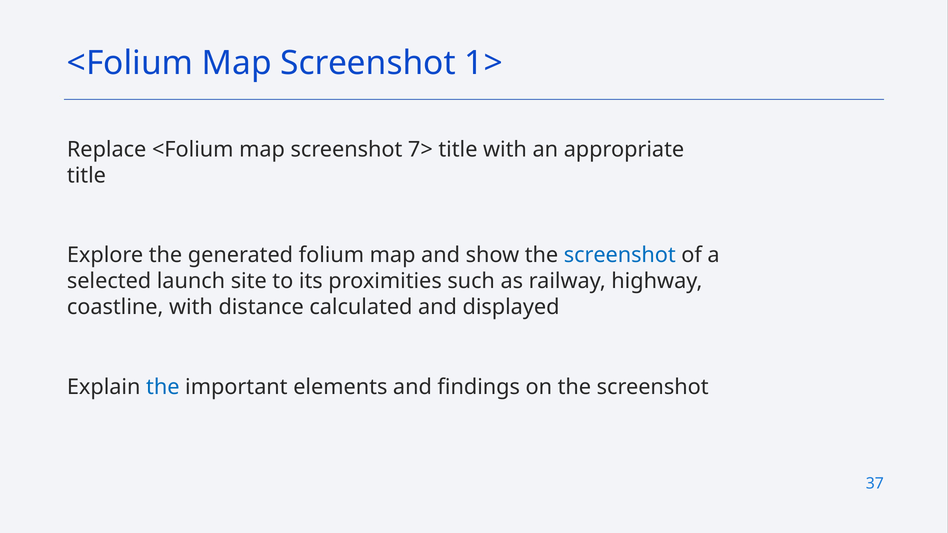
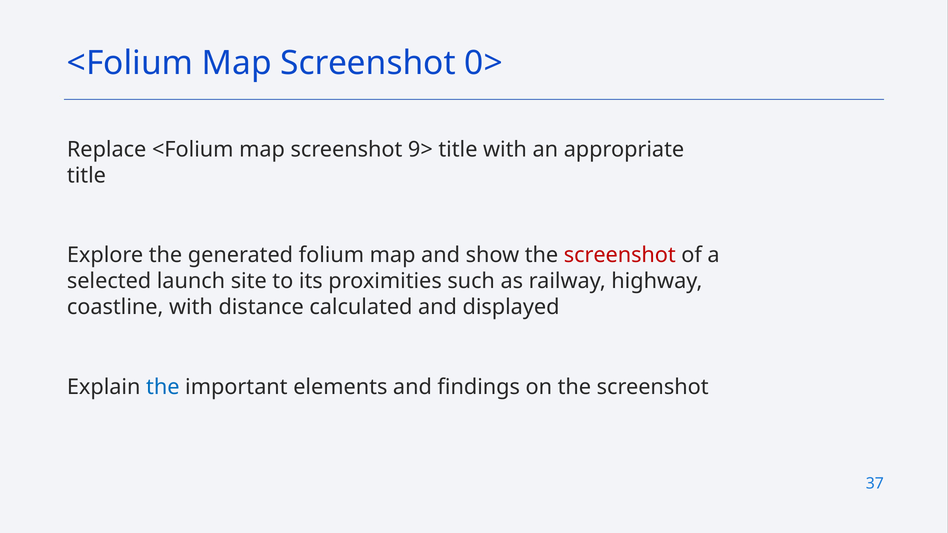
1>: 1> -> 0>
7>: 7> -> 9>
screenshot at (620, 255) colour: blue -> red
